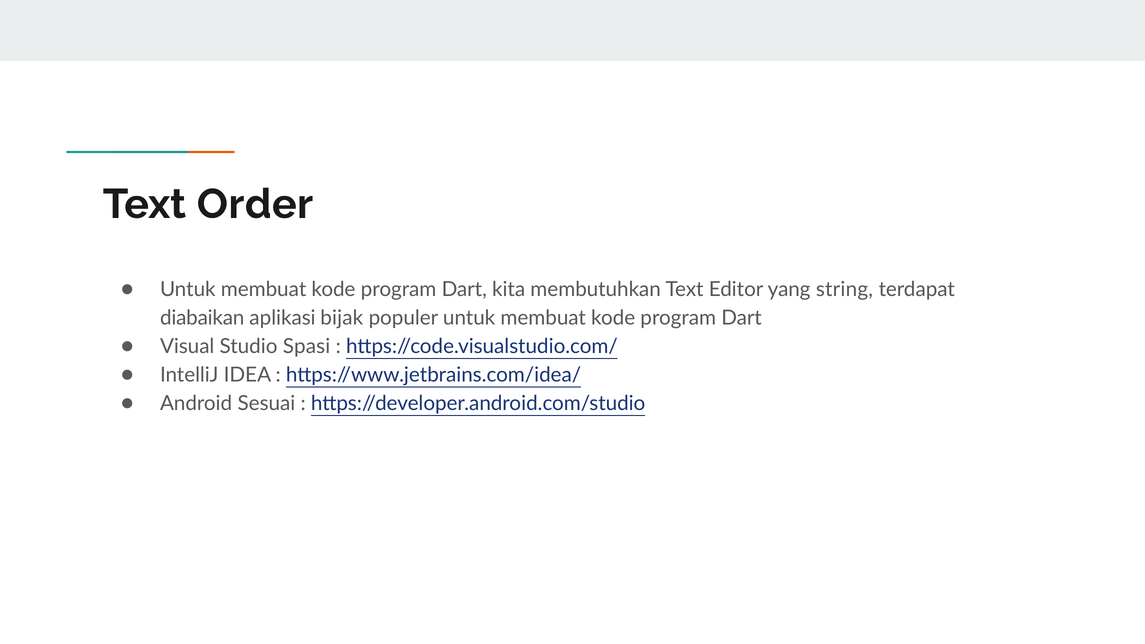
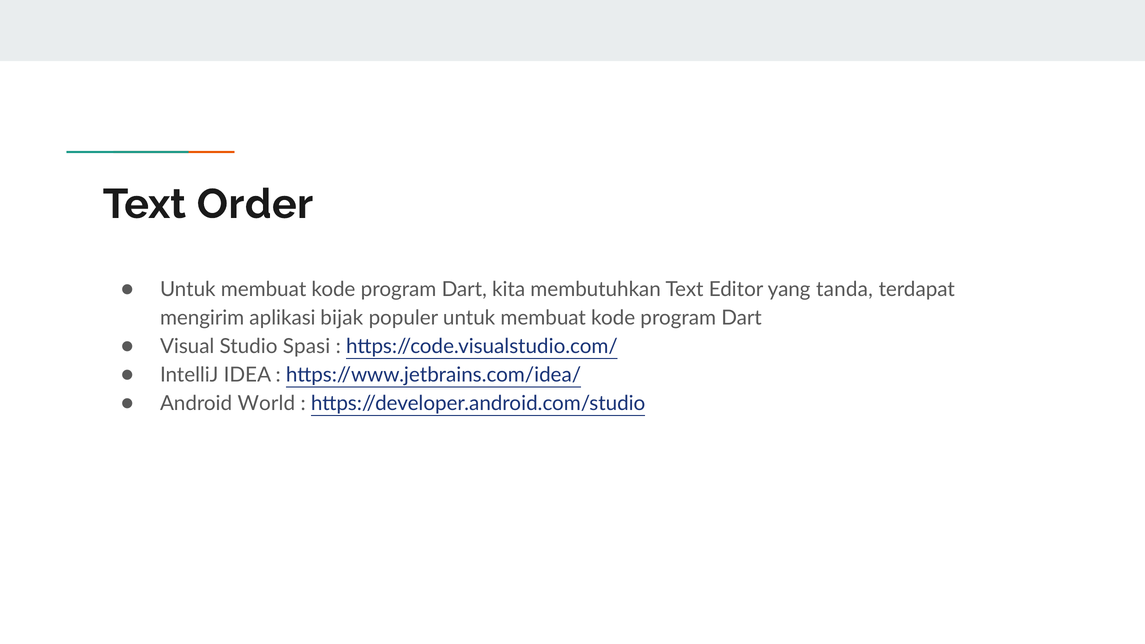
string: string -> tanda
diabaikan: diabaikan -> mengirim
Sesuai: Sesuai -> World
